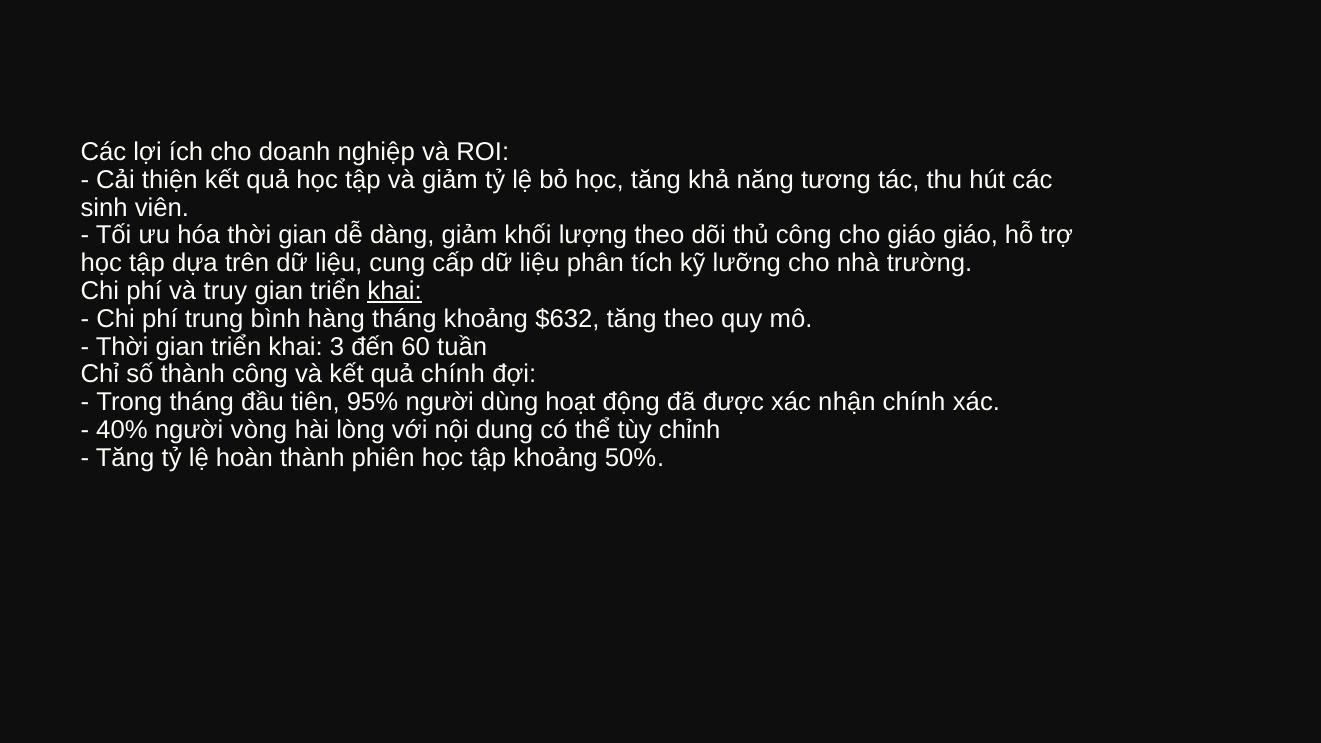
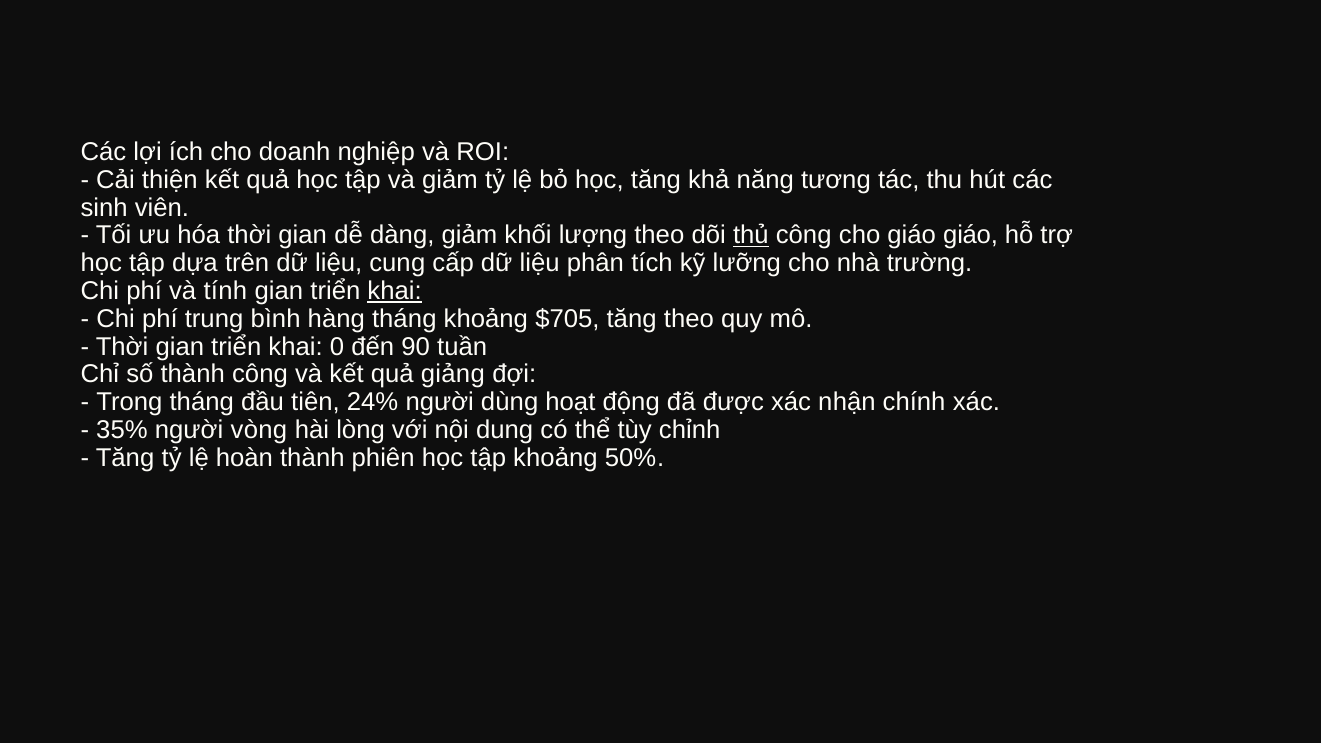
thủ underline: none -> present
truy: truy -> tính
$632: $632 -> $705
3: 3 -> 0
60: 60 -> 90
quả chính: chính -> giảng
95%: 95% -> 24%
40%: 40% -> 35%
